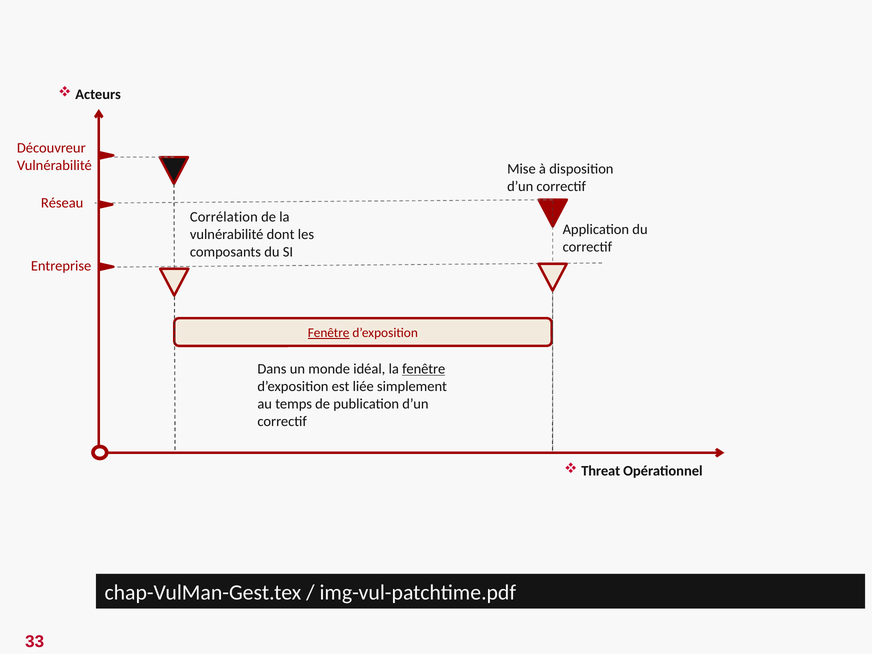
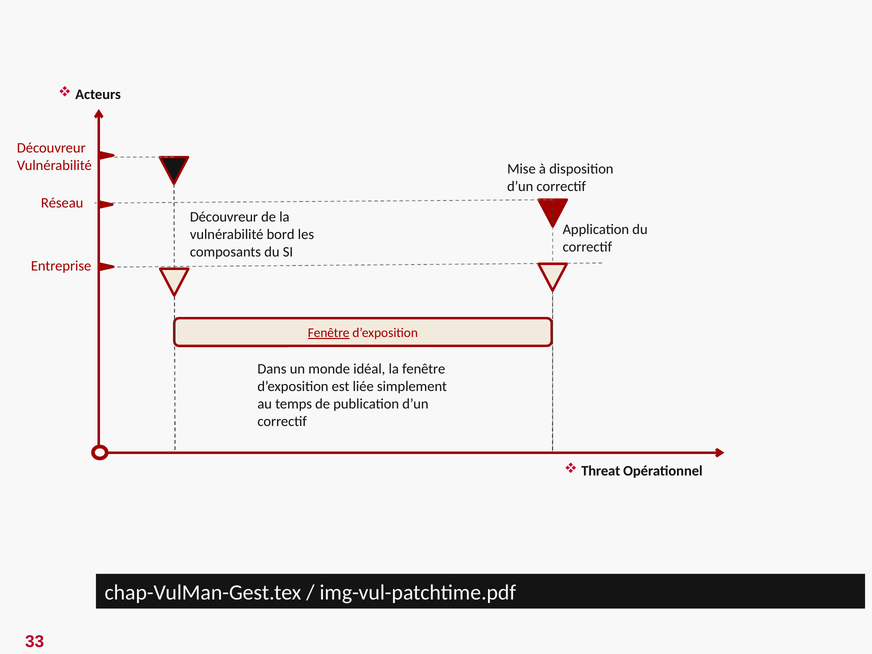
Corrélation at (224, 217): Corrélation -> Découvreur
dont: dont -> bord
fenêtre at (424, 369) underline: present -> none
